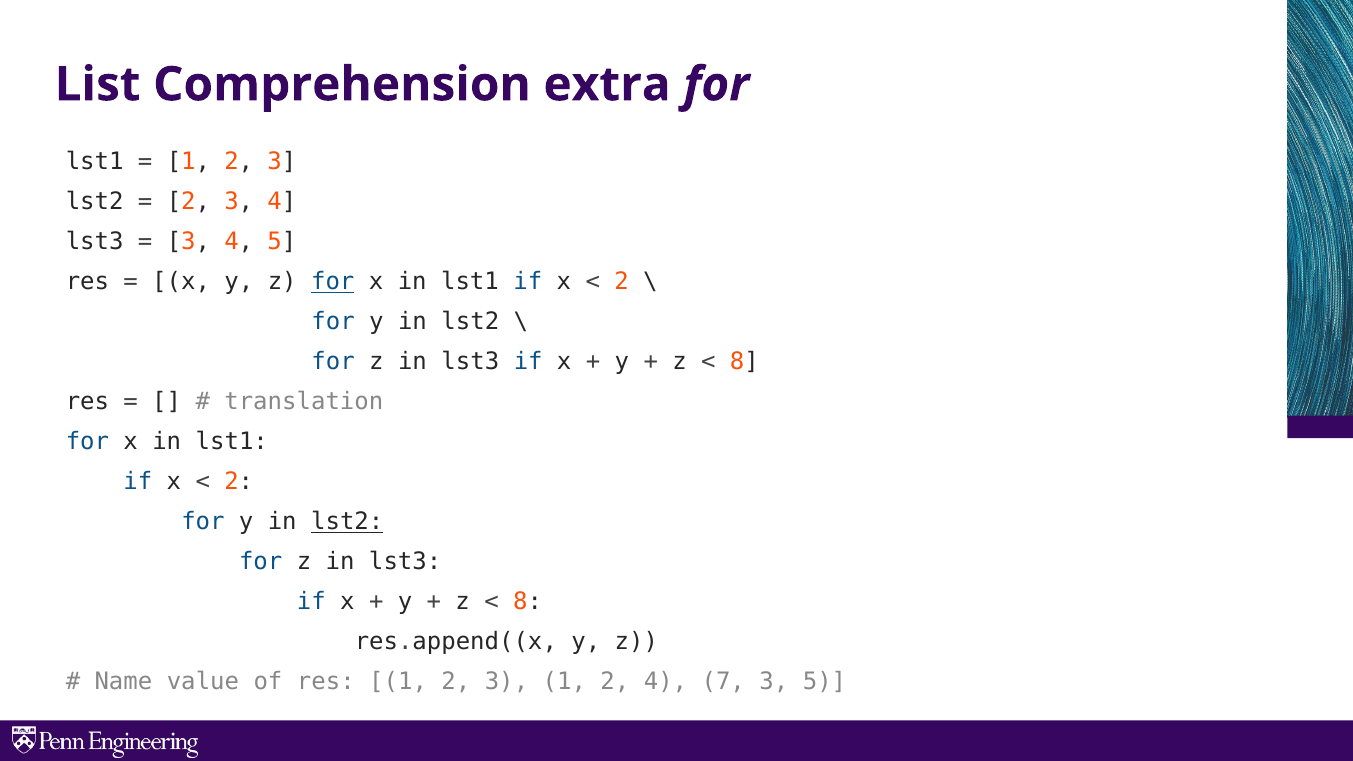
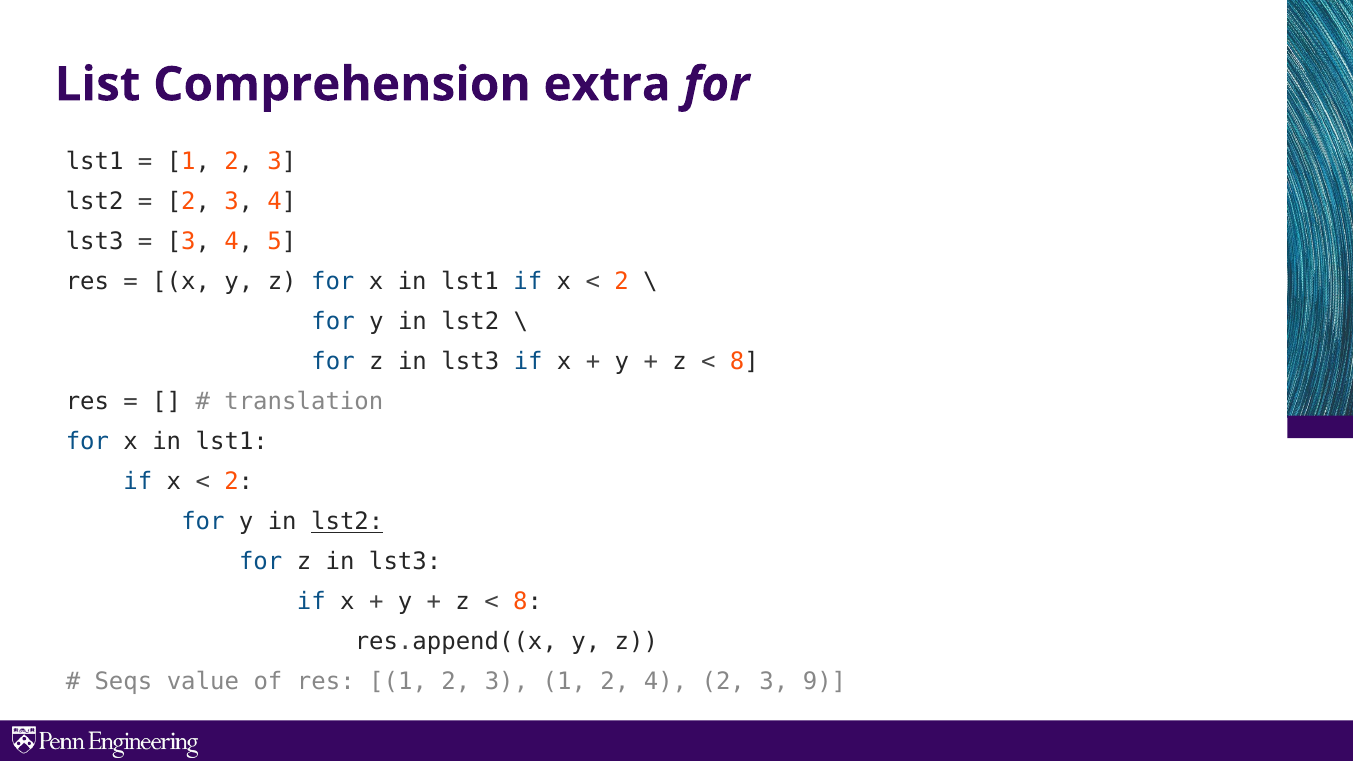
for at (333, 282) underline: present -> none
Name: Name -> Seqs
4 7: 7 -> 2
3 5: 5 -> 9
